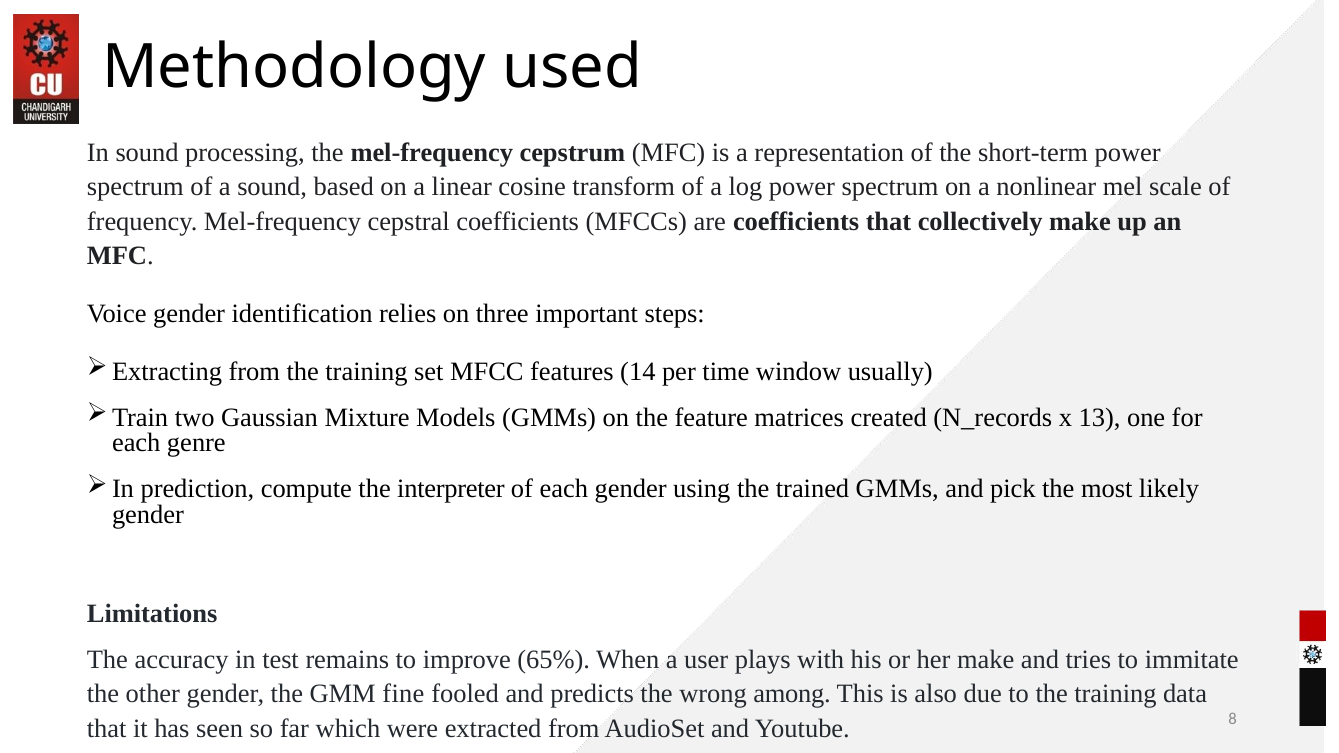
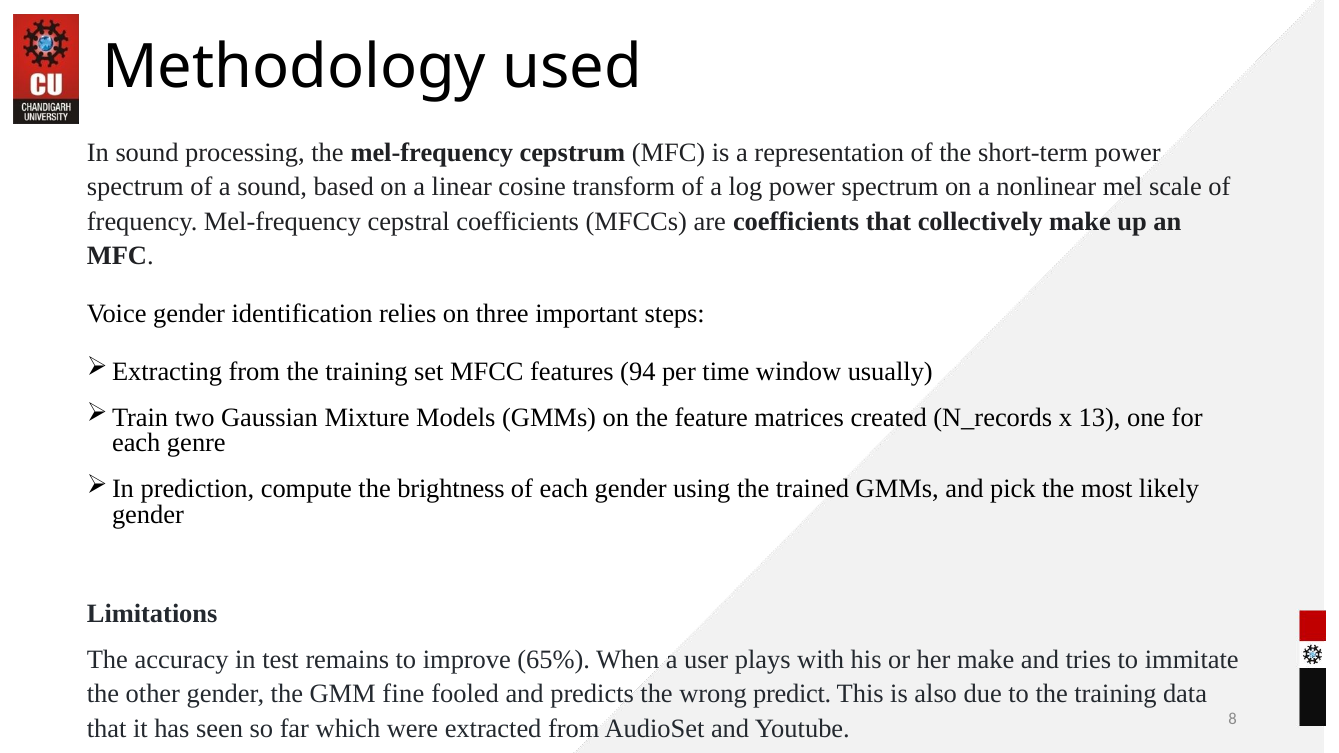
14: 14 -> 94
interpreter: interpreter -> brightness
among: among -> predict
